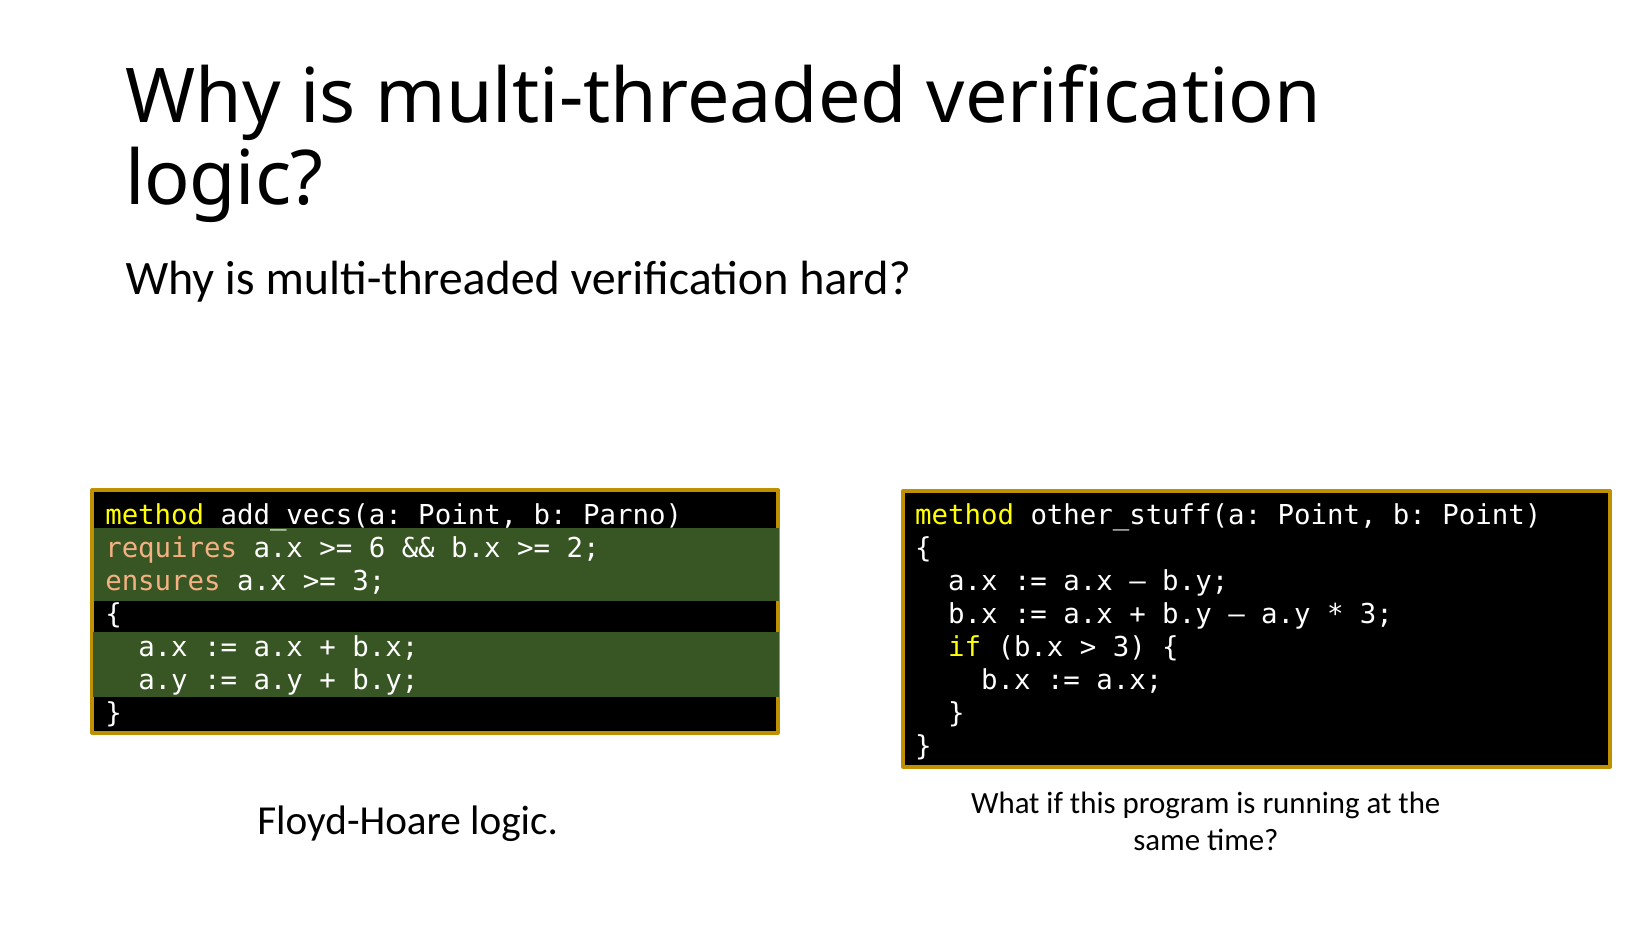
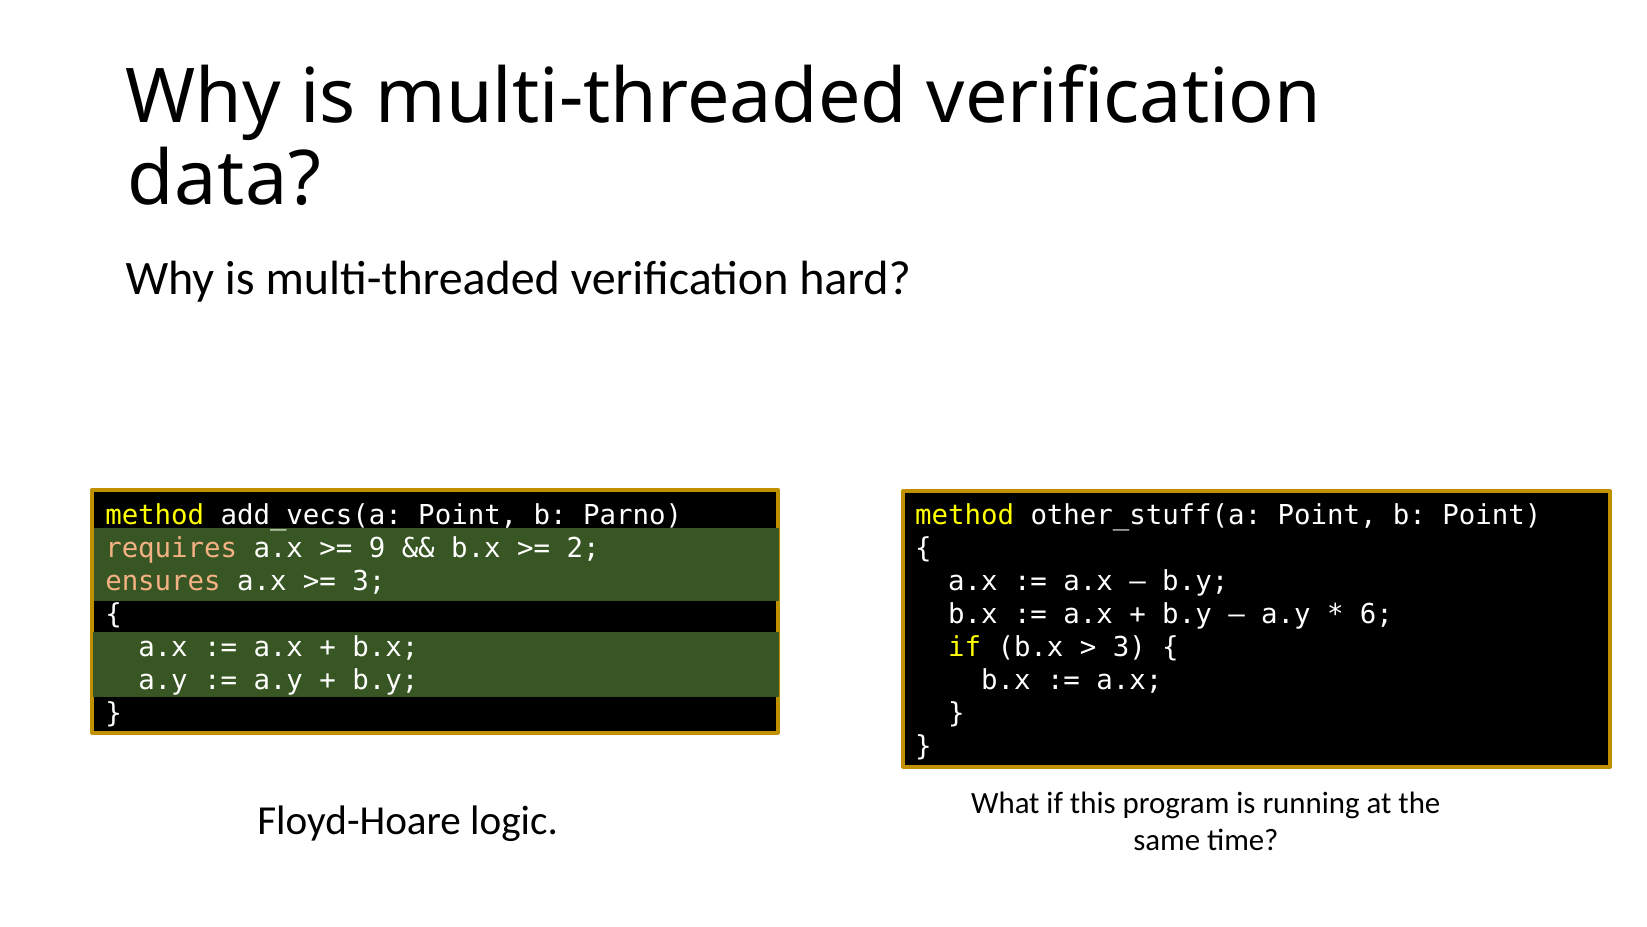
logic at (225, 179): logic -> data
6: 6 -> 9
3 at (1376, 614): 3 -> 6
